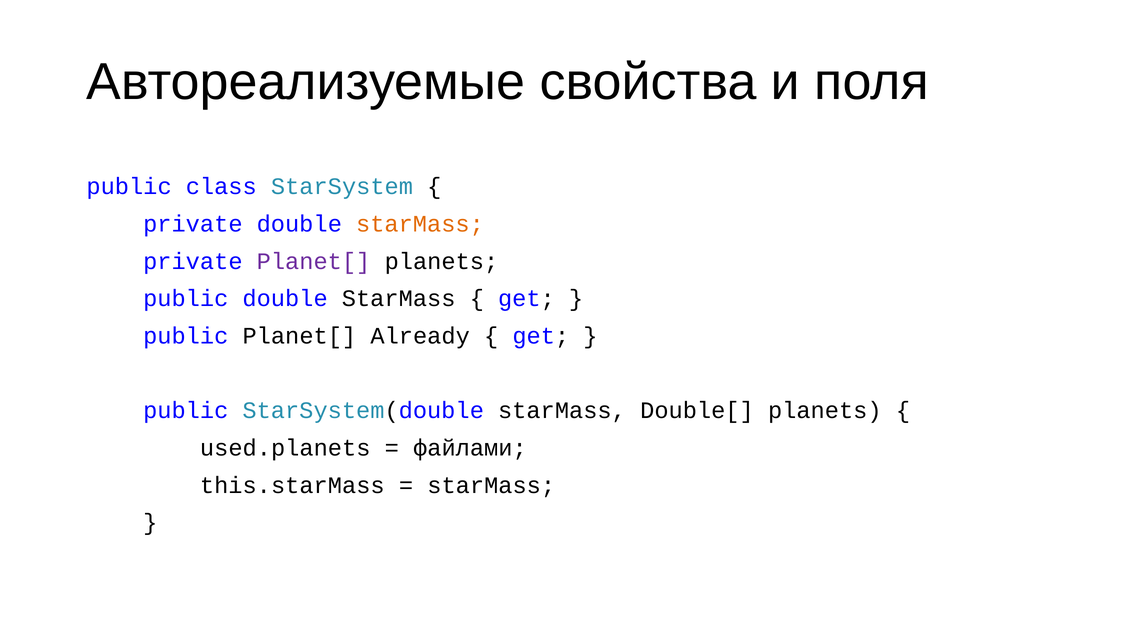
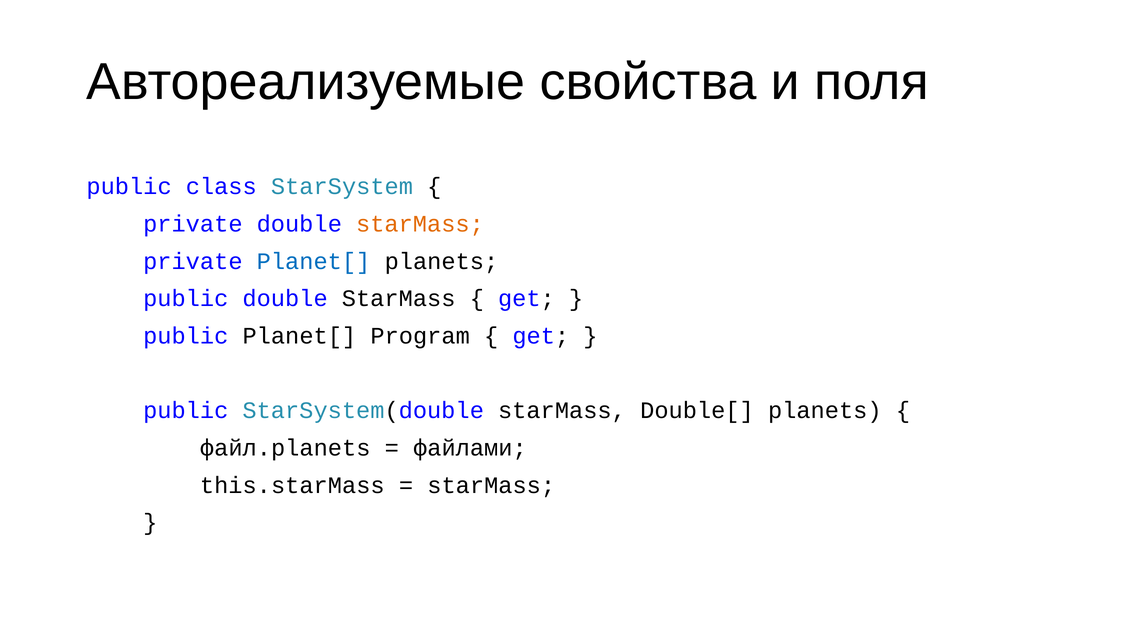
Planet[ at (314, 261) colour: purple -> blue
Already: Already -> Program
used.planets: used.planets -> файл.planets
